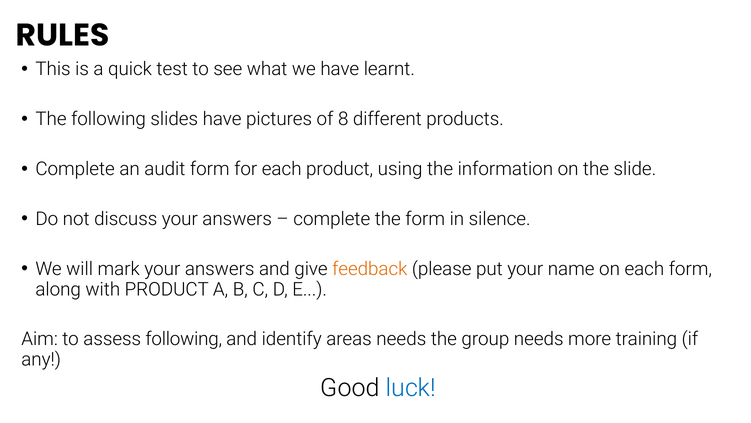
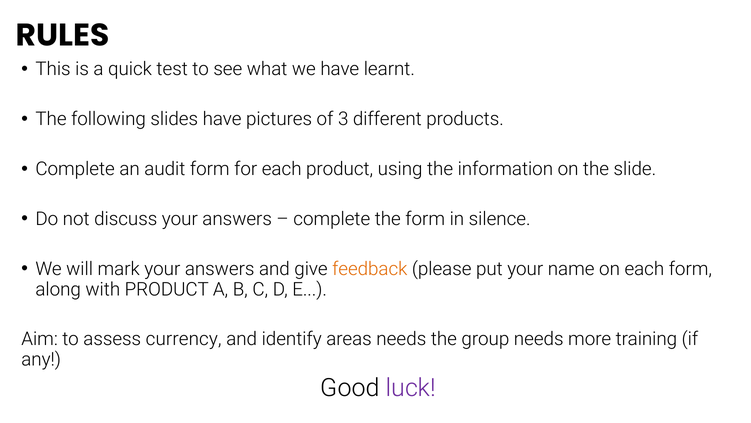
8: 8 -> 3
assess following: following -> currency
luck colour: blue -> purple
